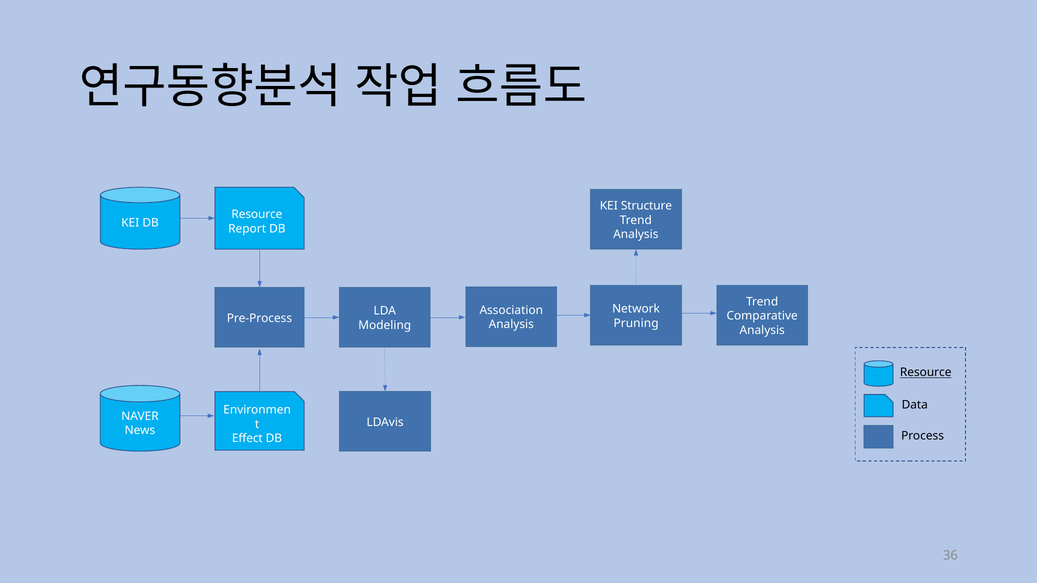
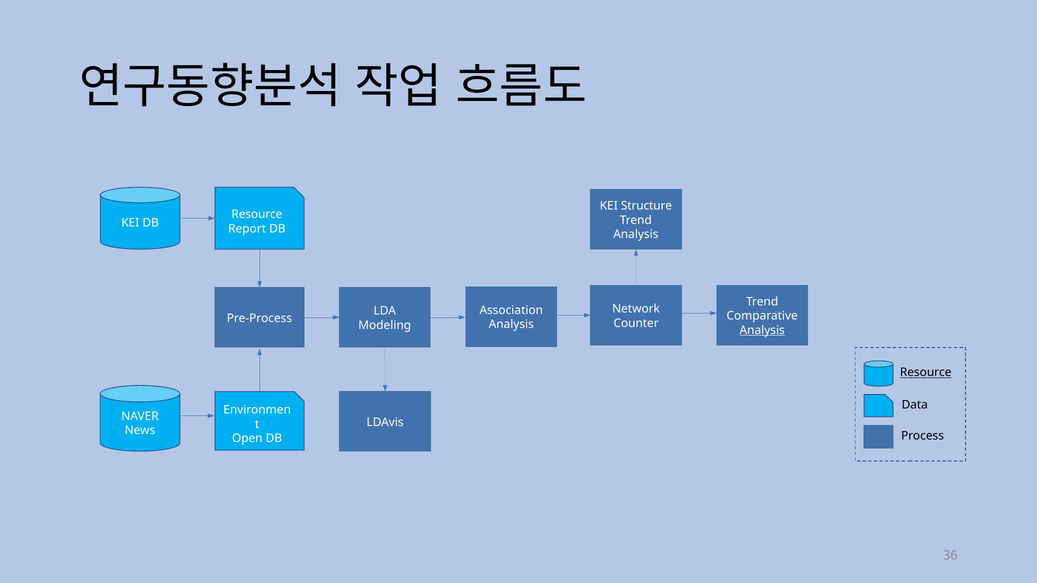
Pruning: Pruning -> Counter
Analysis at (762, 330) underline: none -> present
Effect: Effect -> Open
